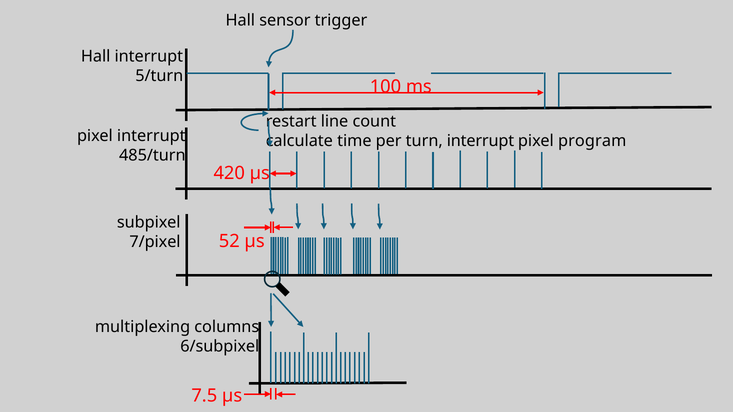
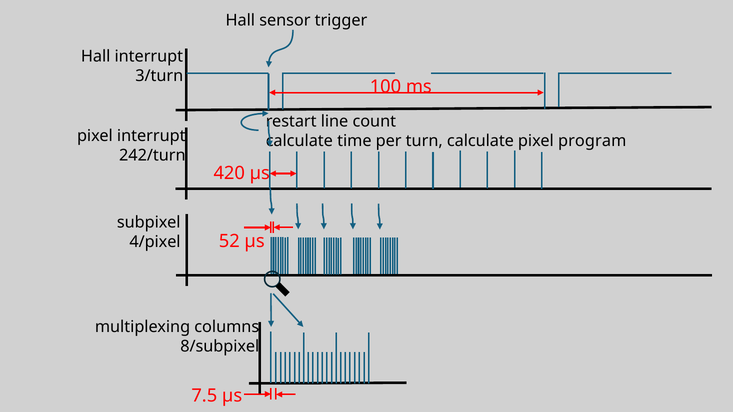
5/turn: 5/turn -> 3/turn
turn interrupt: interrupt -> calculate
485/turn: 485/turn -> 242/turn
7/pixel: 7/pixel -> 4/pixel
6/subpixel: 6/subpixel -> 8/subpixel
